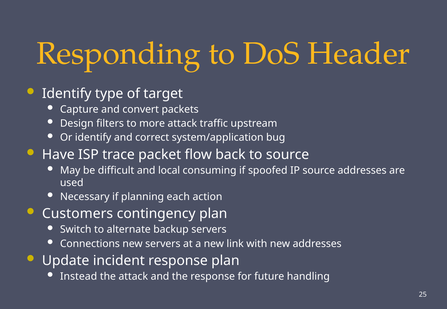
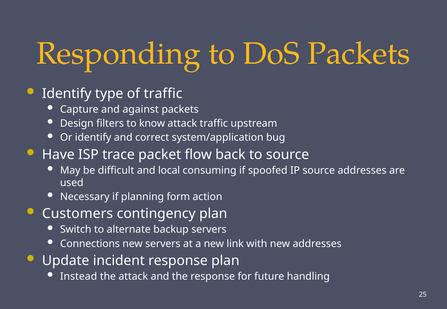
DoS Header: Header -> Packets
of target: target -> traffic
convert: convert -> against
more: more -> know
each: each -> form
